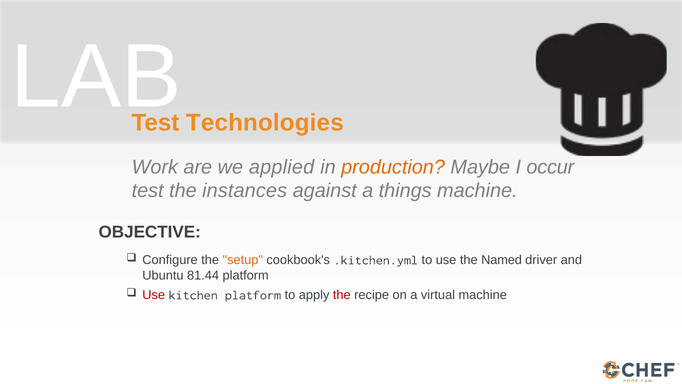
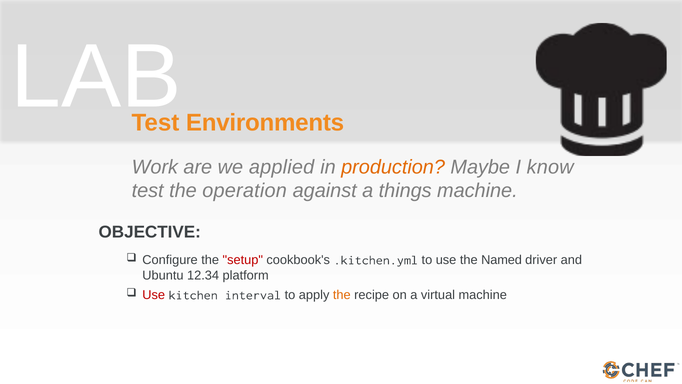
Technologies: Technologies -> Environments
occur: occur -> know
instances: instances -> operation
setup colour: orange -> red
81.44: 81.44 -> 12.34
kitchen platform: platform -> interval
the at (342, 295) colour: red -> orange
